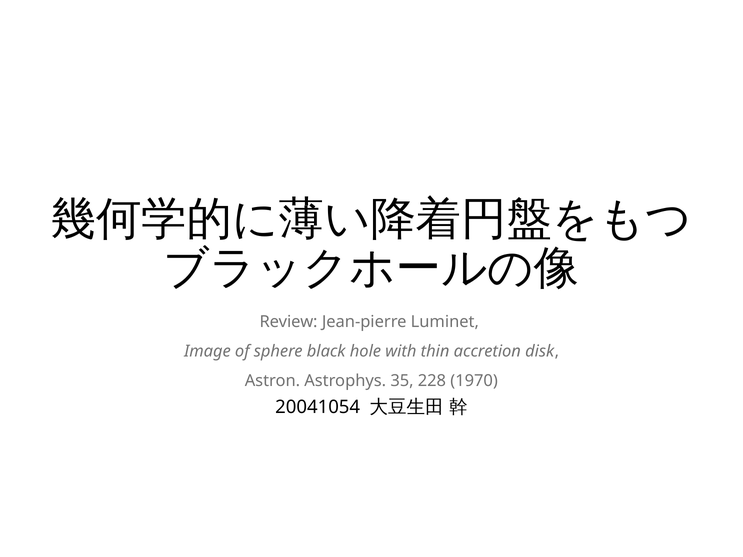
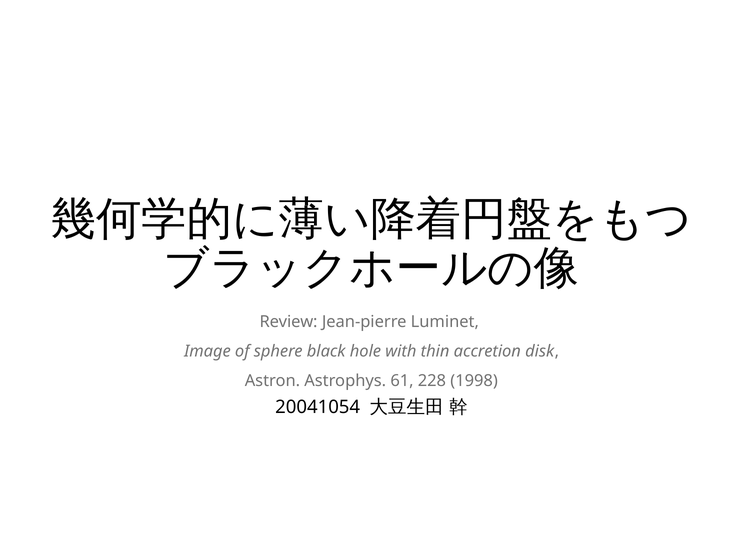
35: 35 -> 61
1970: 1970 -> 1998
